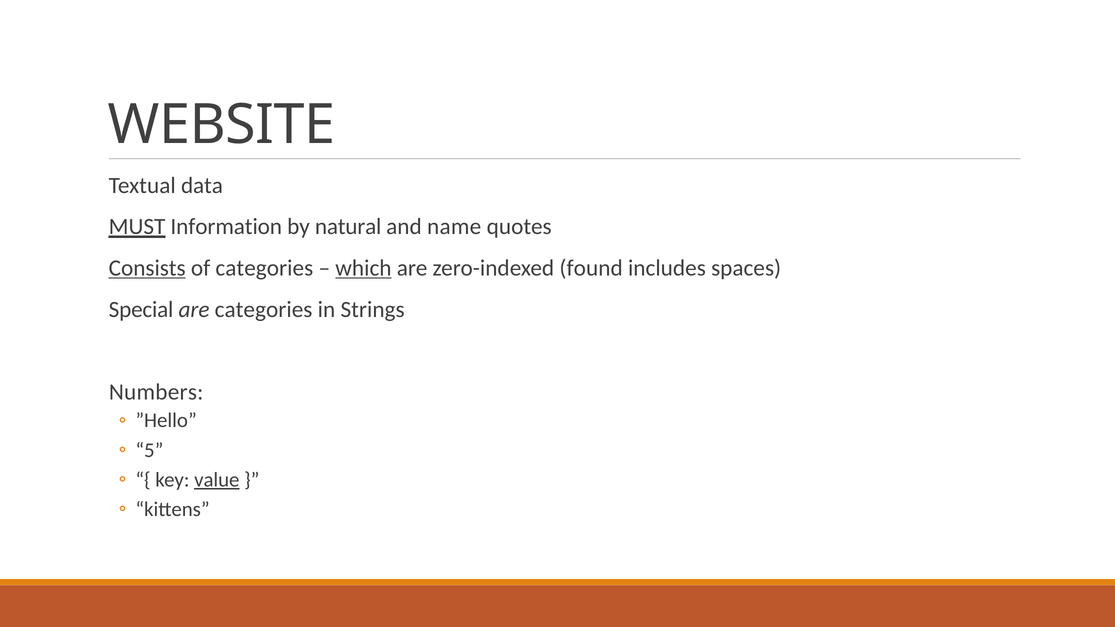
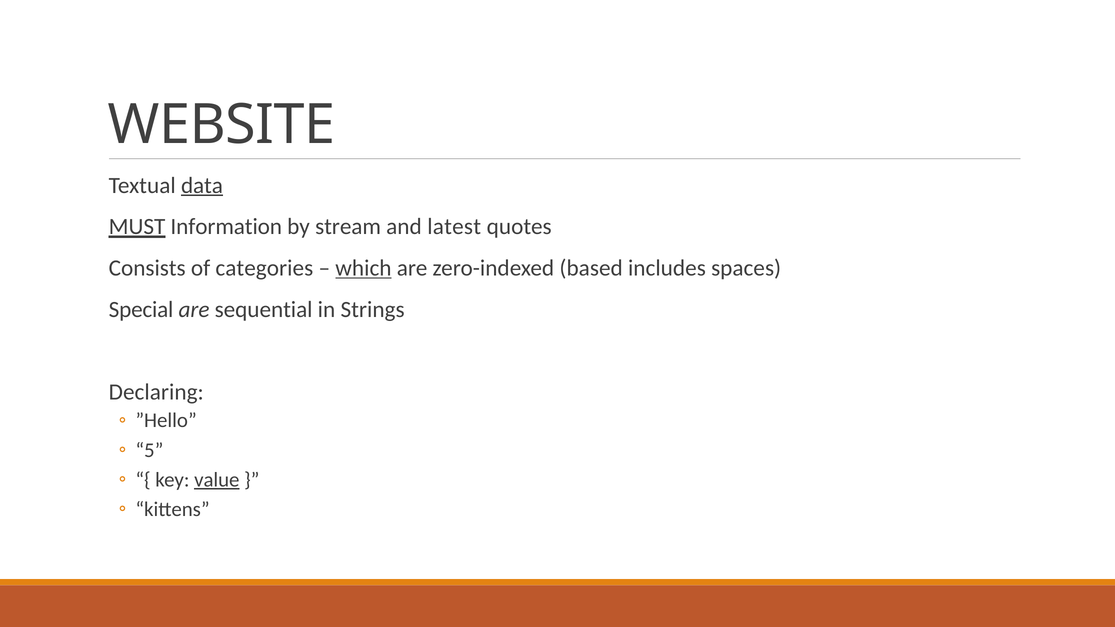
data underline: none -> present
natural: natural -> stream
name: name -> latest
Consists underline: present -> none
found: found -> based
are categories: categories -> sequential
Numbers: Numbers -> Declaring
